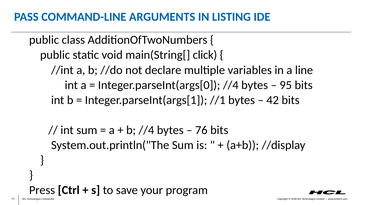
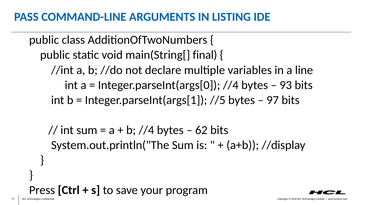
click: click -> final
95: 95 -> 93
//1: //1 -> //5
42: 42 -> 97
76: 76 -> 62
